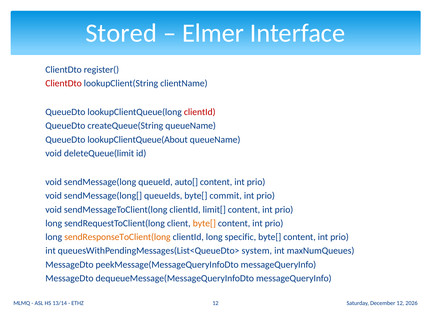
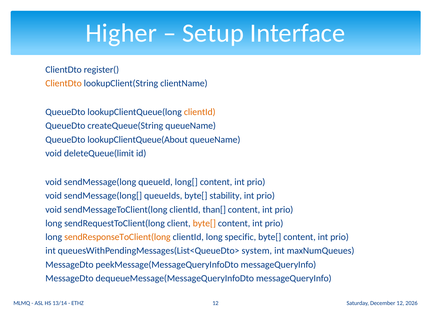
Stored: Stored -> Higher
Elmer: Elmer -> Setup
ClientDto at (64, 83) colour: red -> orange
clientId at (200, 112) colour: red -> orange
auto[: auto[ -> long[
commit: commit -> stability
limit[: limit[ -> than[
